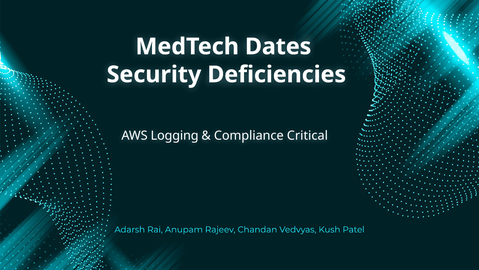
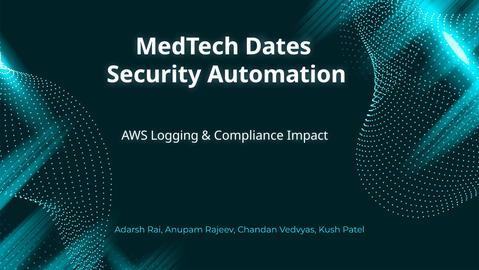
Deficiencies: Deficiencies -> Automation
Critical: Critical -> Impact
